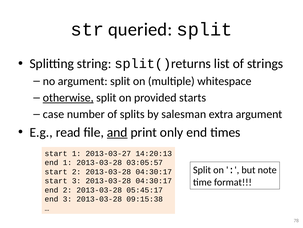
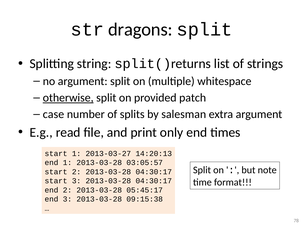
queried: queried -> dragons
starts: starts -> patch
and underline: present -> none
